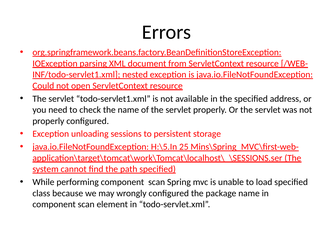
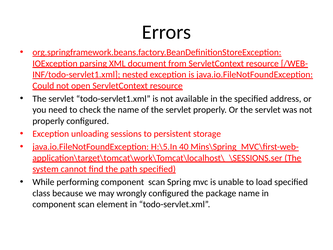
25: 25 -> 40
